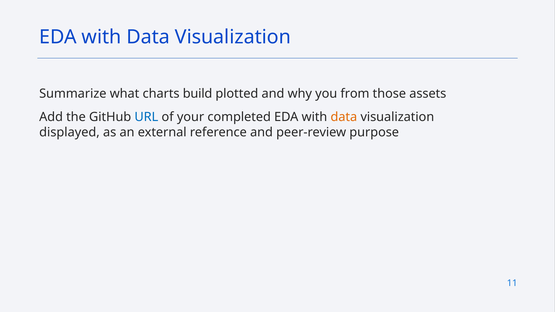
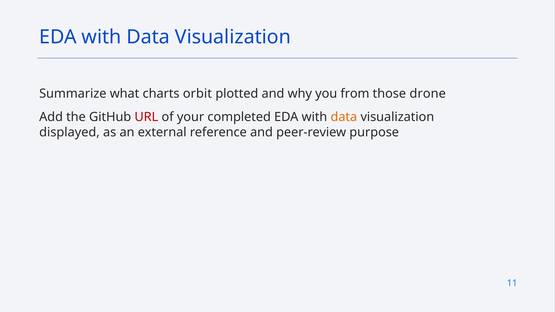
build: build -> orbit
assets: assets -> drone
URL colour: blue -> red
